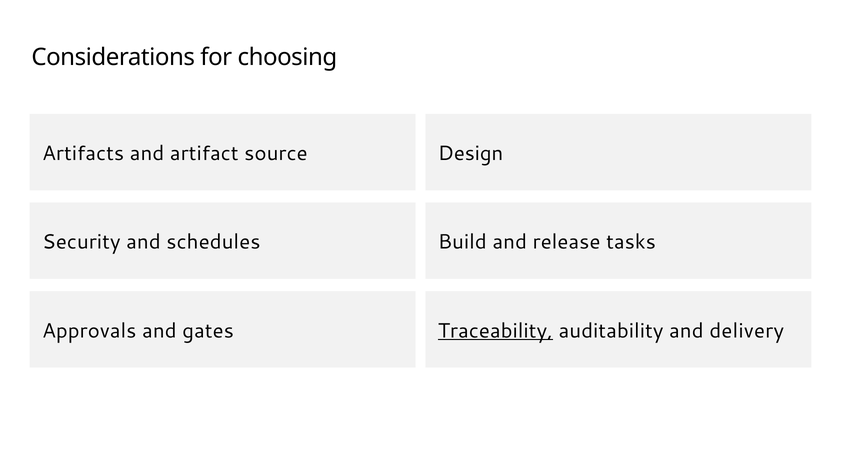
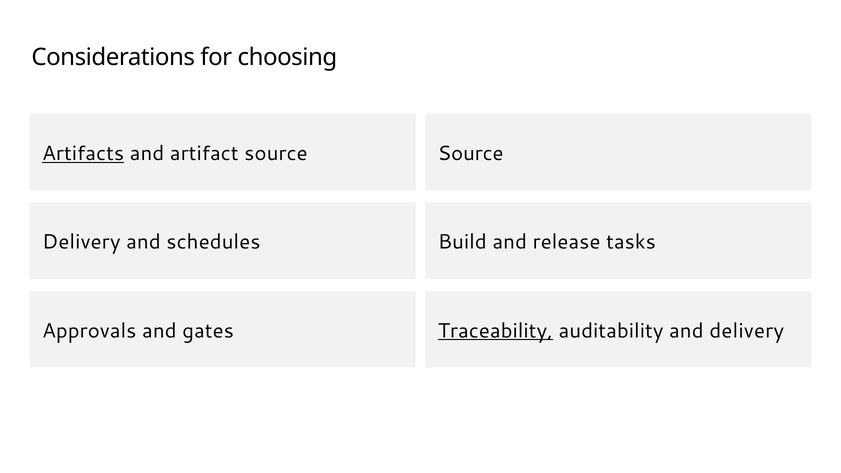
Artifacts underline: none -> present
Design at (471, 154): Design -> Source
Security at (81, 242): Security -> Delivery
